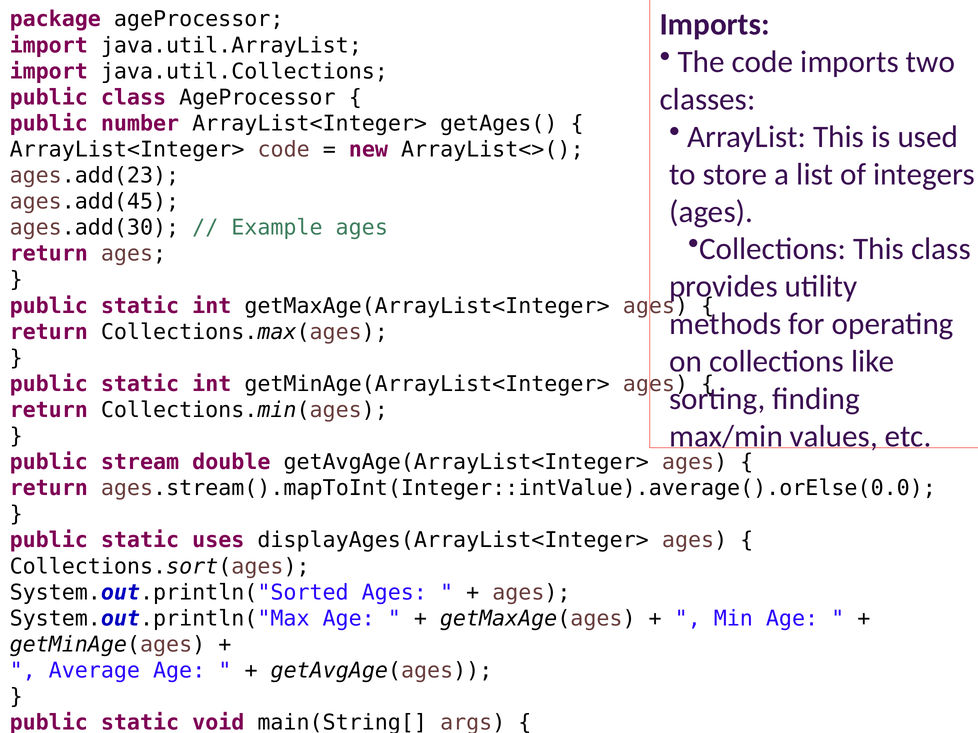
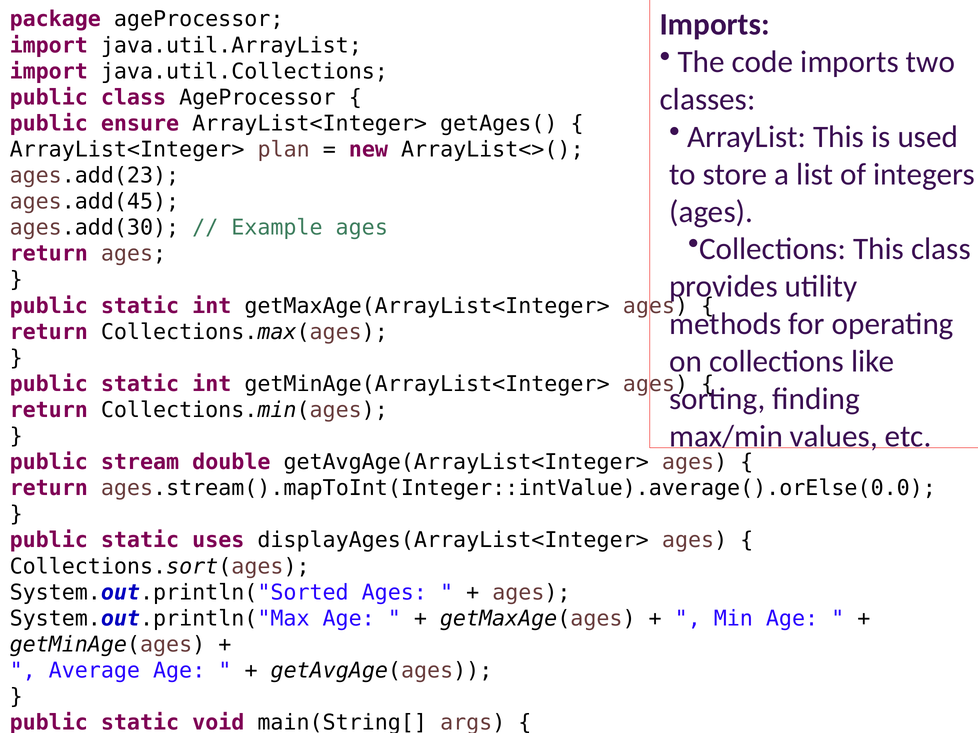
number: number -> ensure
ArrayList<Integer> code: code -> plan
